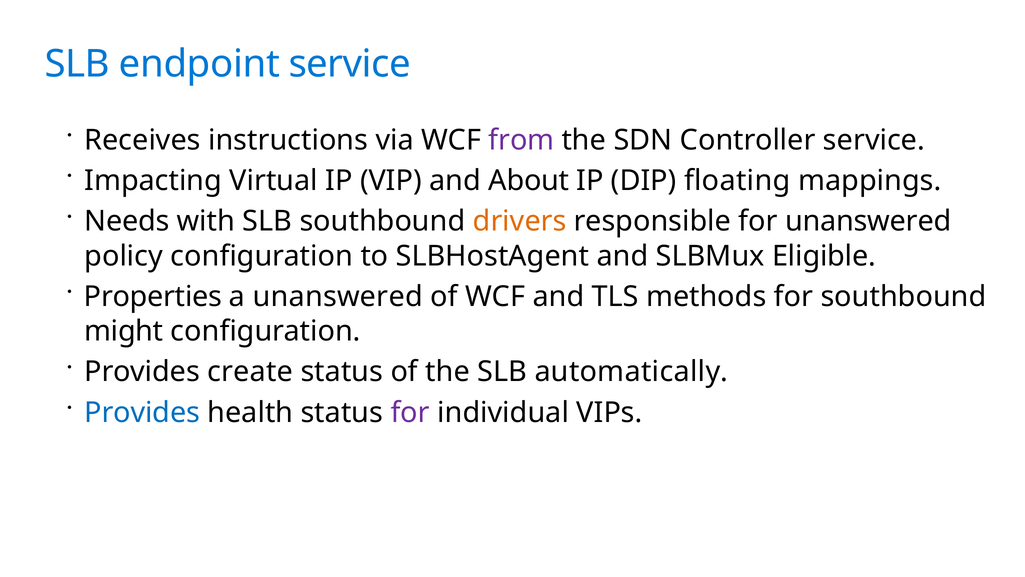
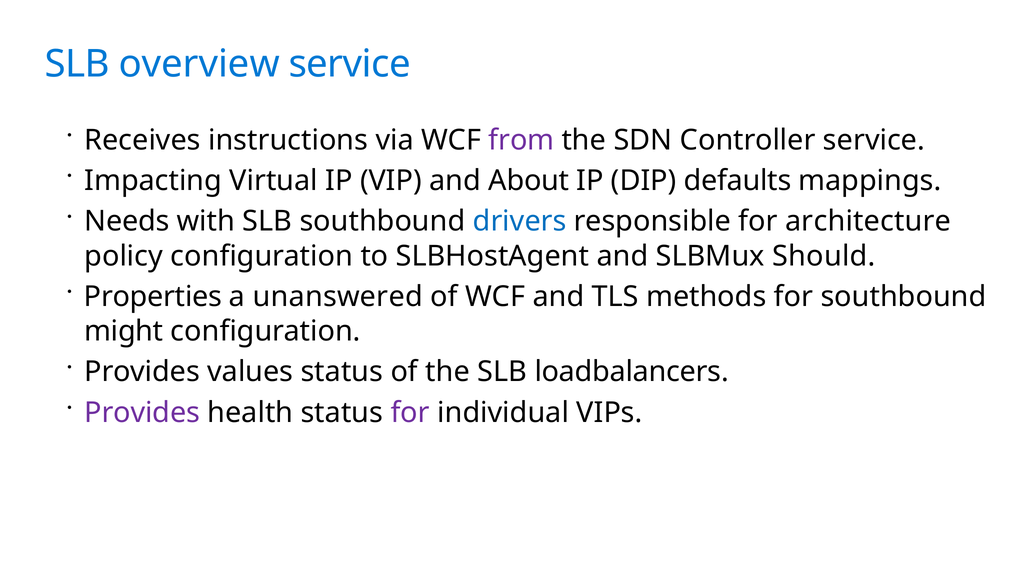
endpoint: endpoint -> overview
floating: floating -> defaults
drivers colour: orange -> blue
for unanswered: unanswered -> architecture
Eligible: Eligible -> Should
create: create -> values
automatically: automatically -> loadbalancers
Provides at (142, 412) colour: blue -> purple
